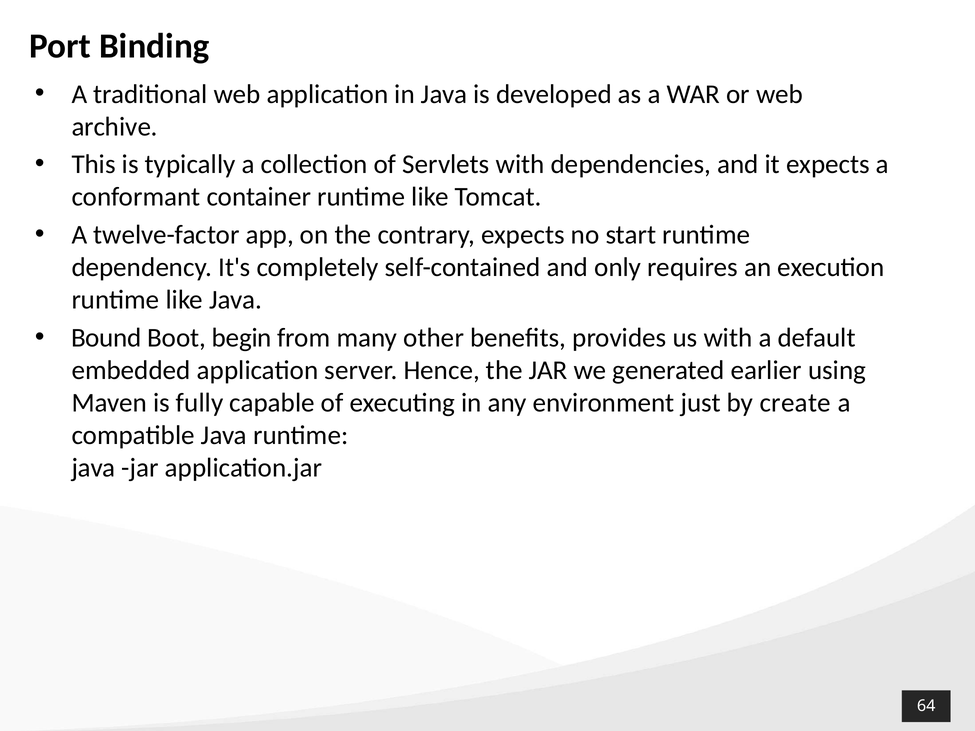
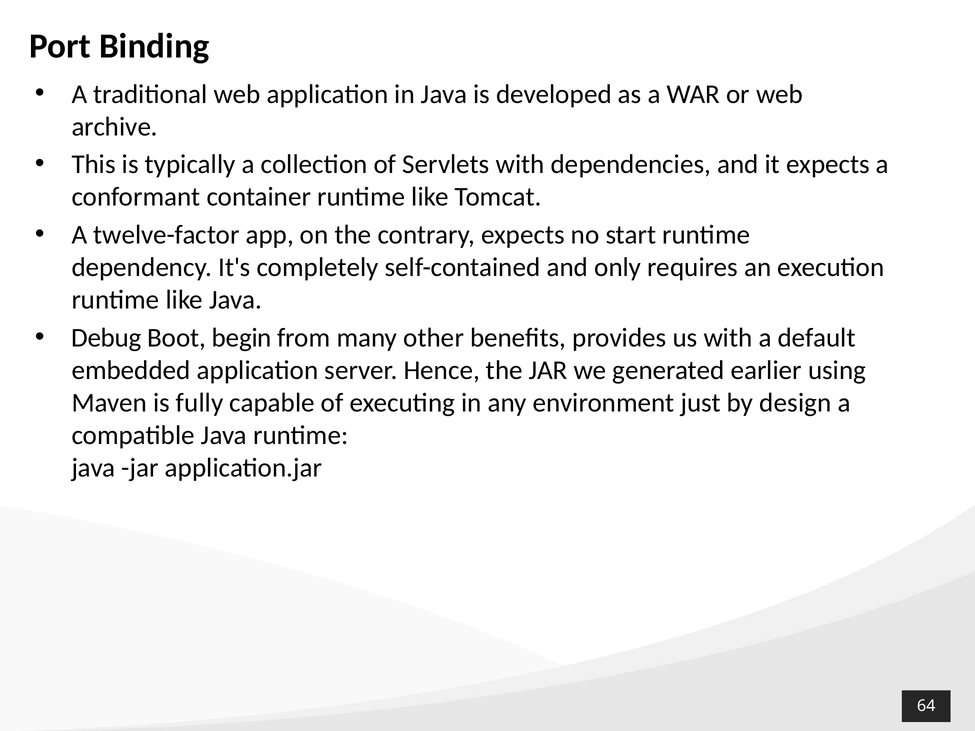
Bound: Bound -> Debug
create: create -> design
